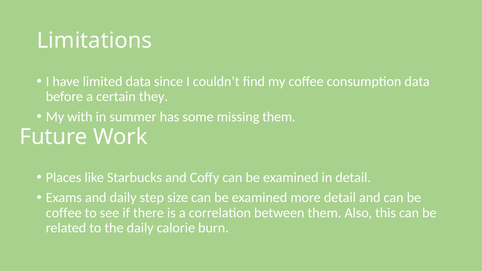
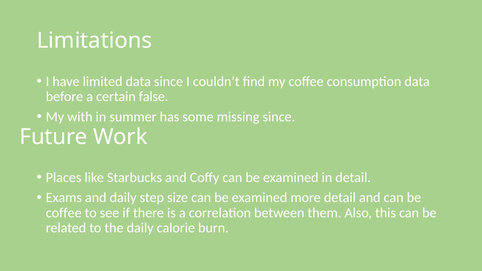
they: they -> false
missing them: them -> since
